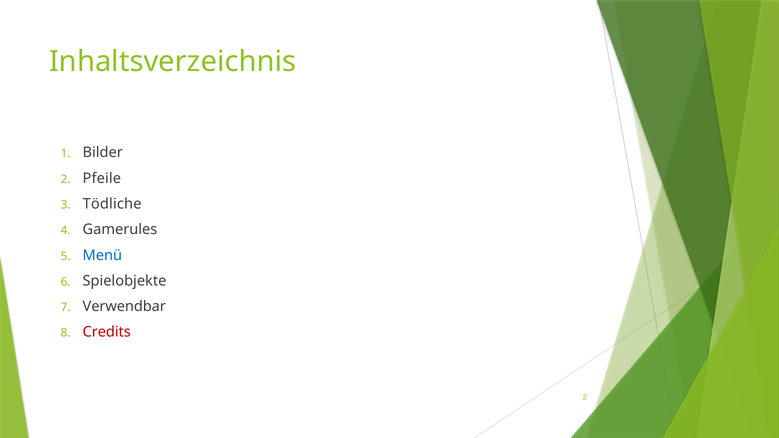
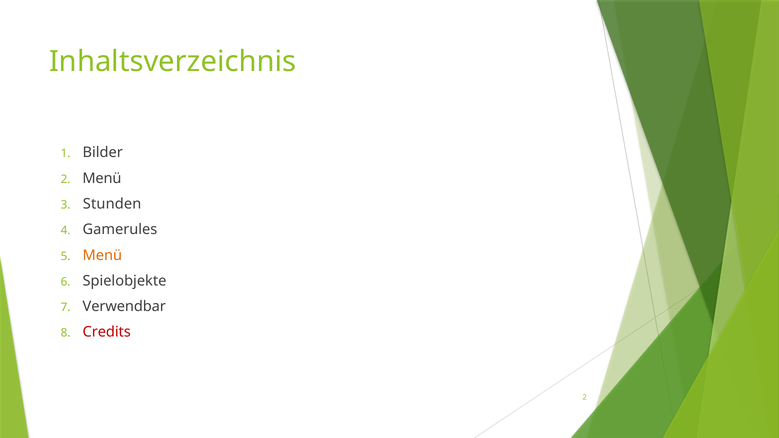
2 Pfeile: Pfeile -> Menü
Tödliche: Tödliche -> Stunden
Menü at (102, 255) colour: blue -> orange
